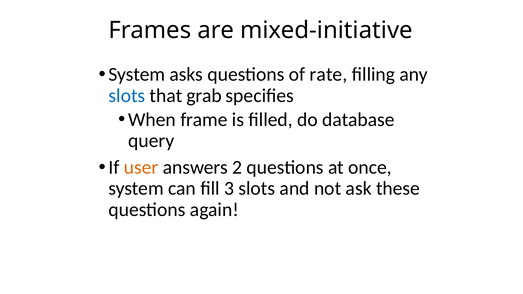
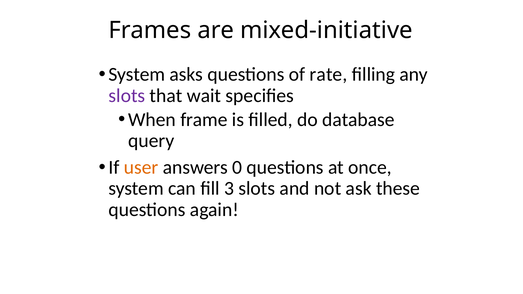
slots at (127, 96) colour: blue -> purple
grab: grab -> wait
2: 2 -> 0
